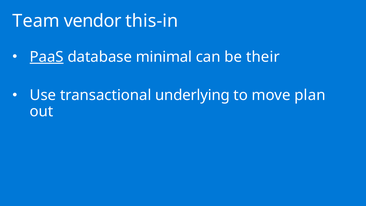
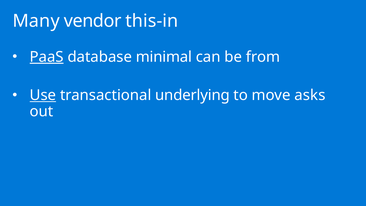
Team: Team -> Many
their: their -> from
Use underline: none -> present
plan: plan -> asks
